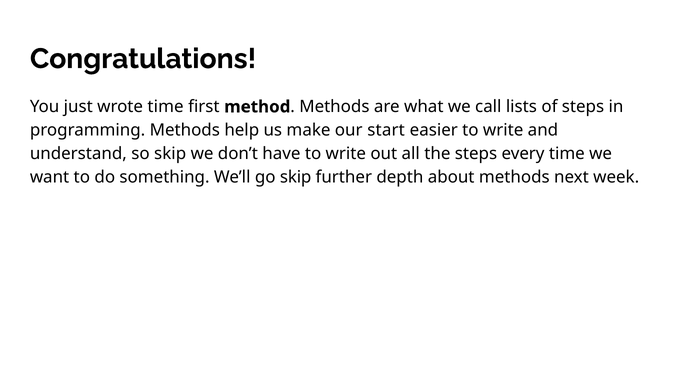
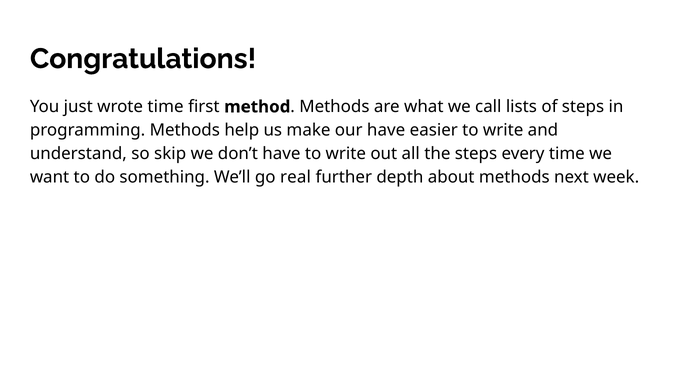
our start: start -> have
go skip: skip -> real
